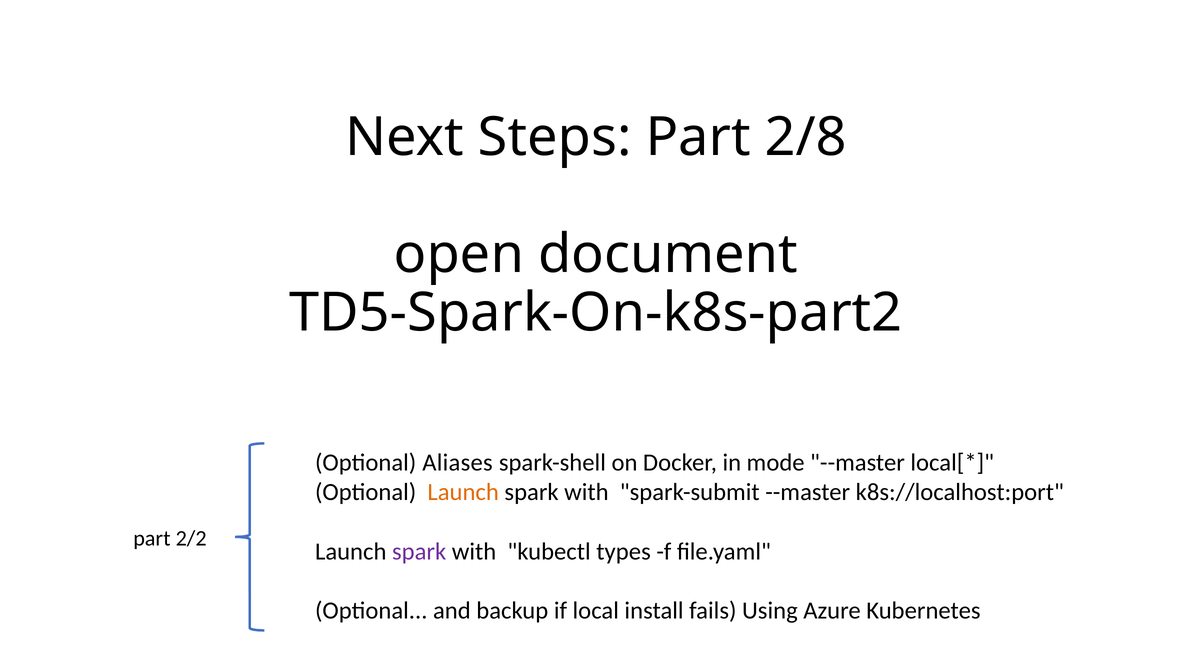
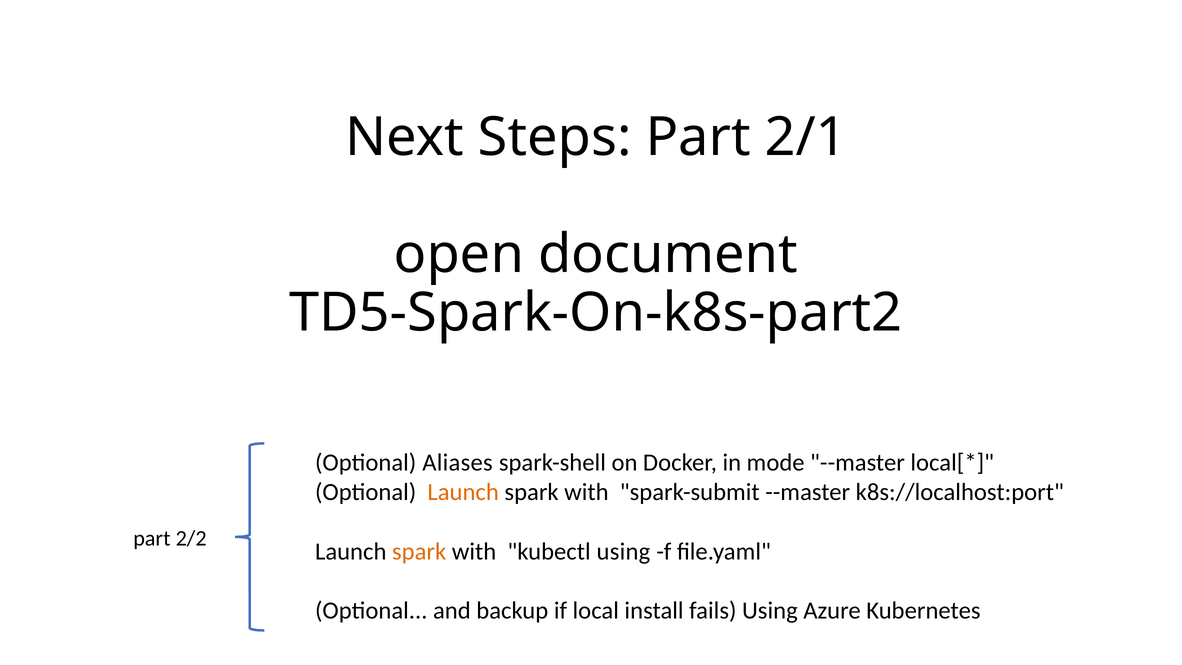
2/8: 2/8 -> 2/1
spark at (419, 551) colour: purple -> orange
kubectl types: types -> using
